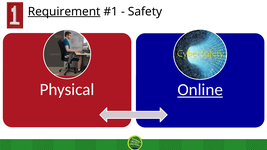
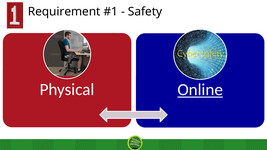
Requirement underline: present -> none
